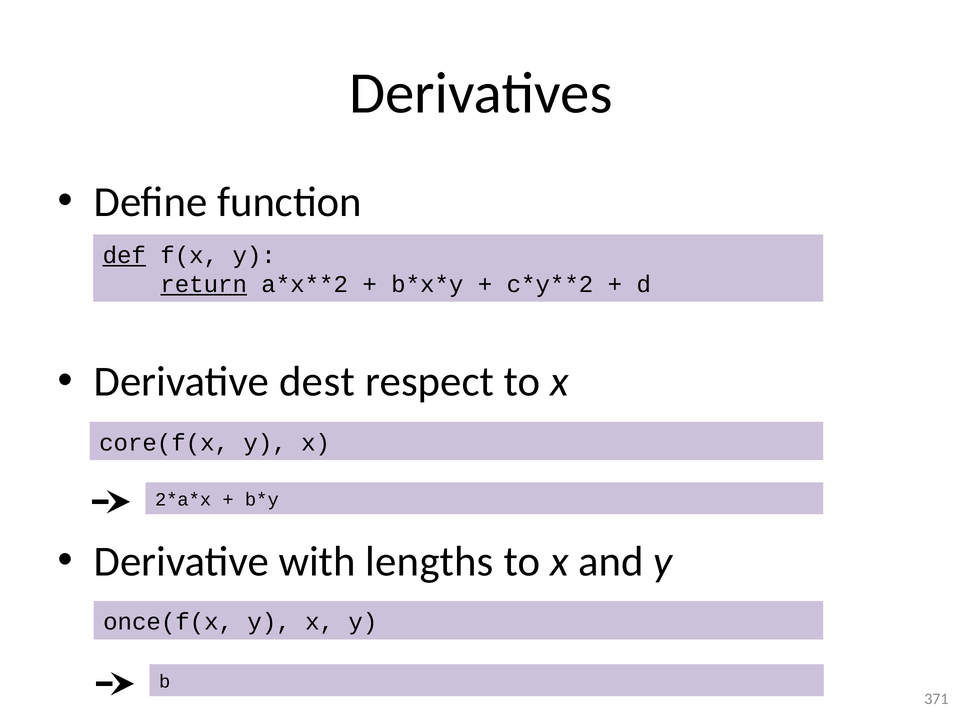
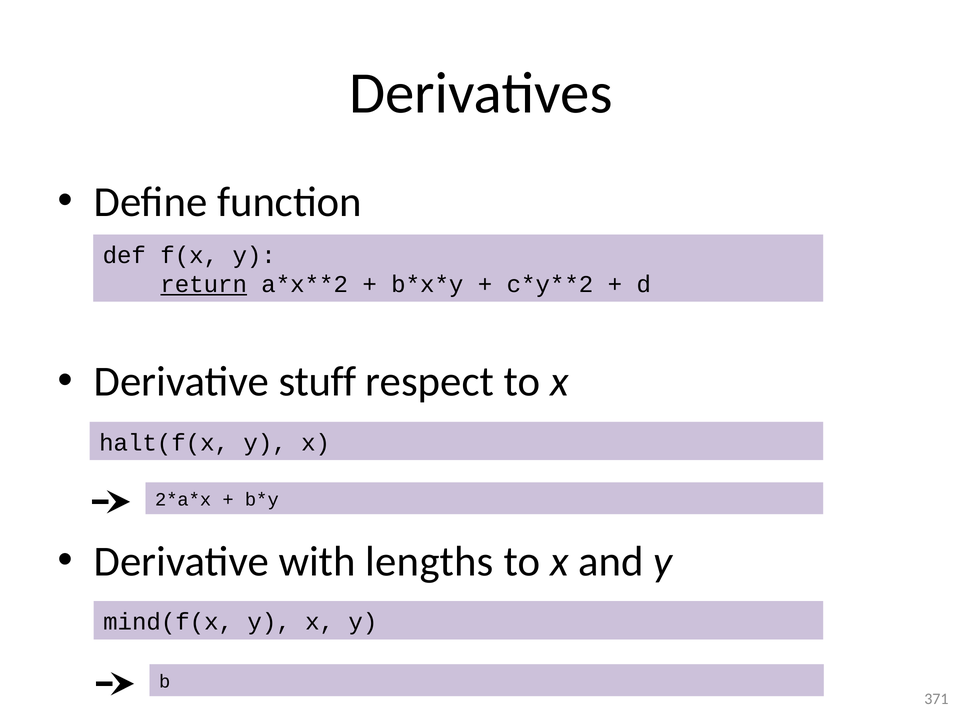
def underline: present -> none
dest: dest -> stuff
core(f(x: core(f(x -> halt(f(x
once(f(x: once(f(x -> mind(f(x
